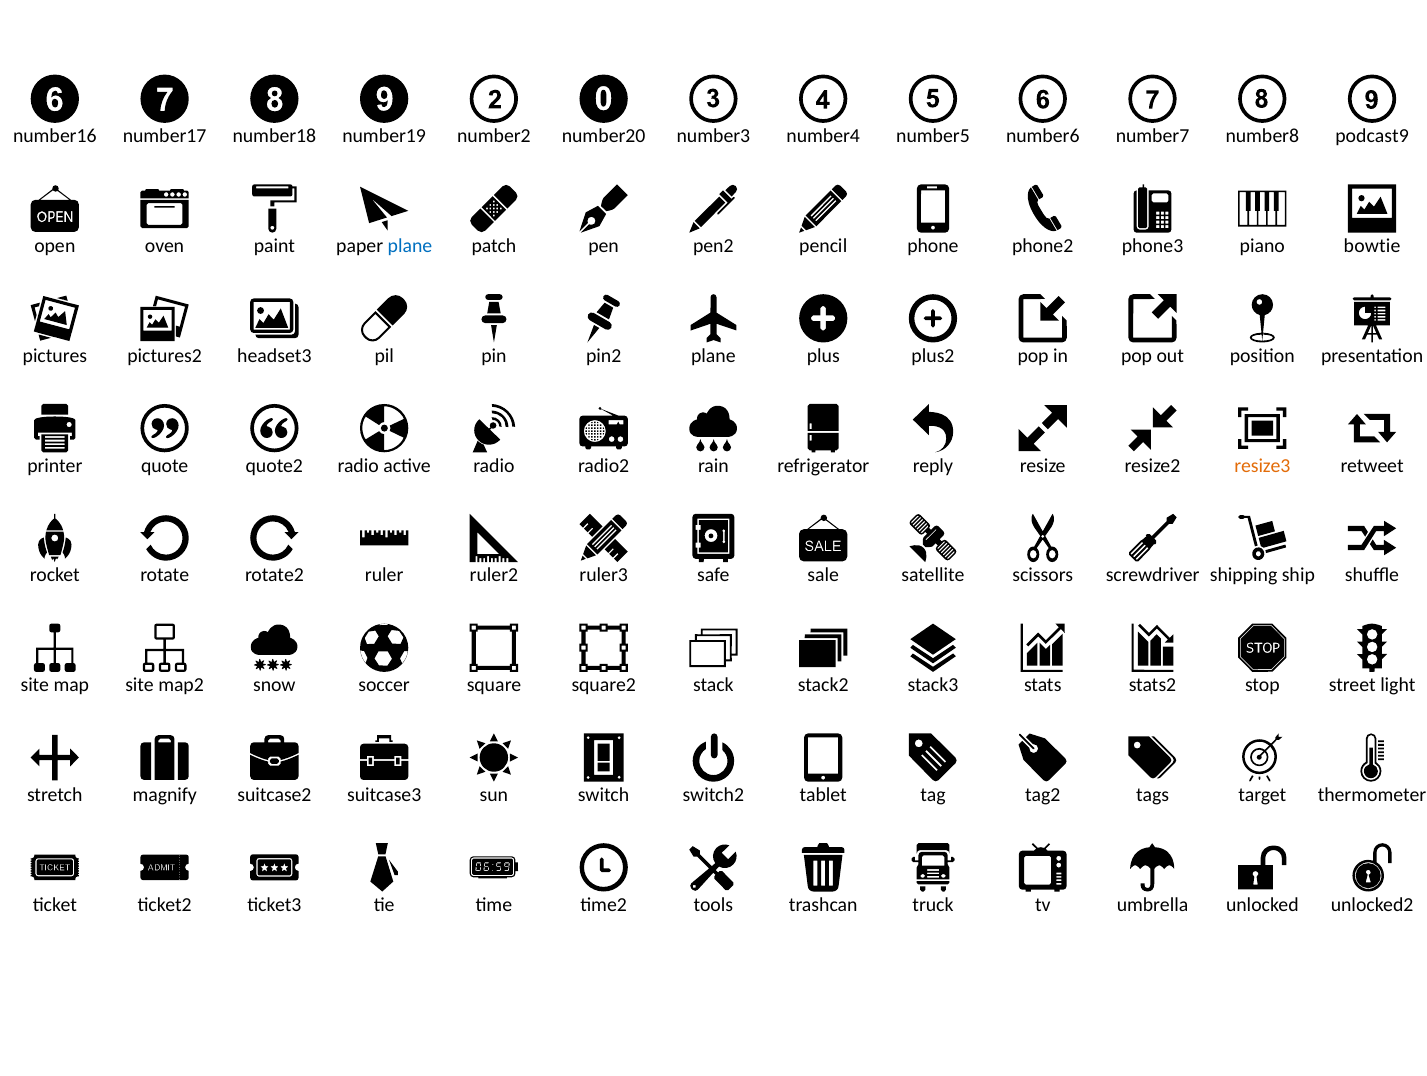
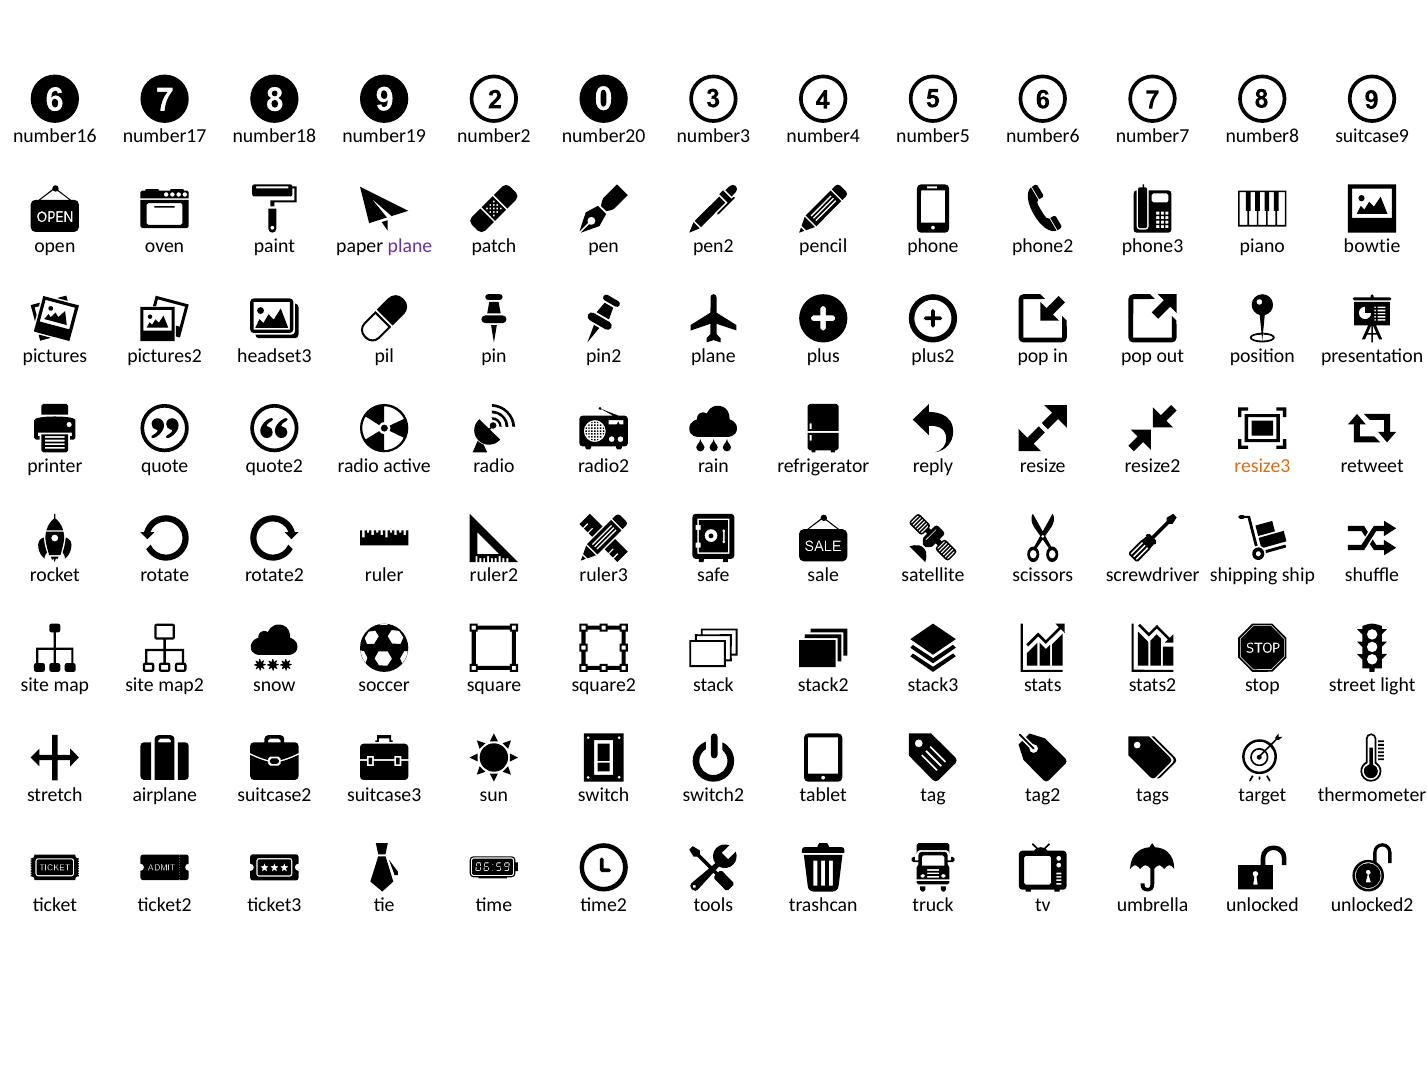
podcast9: podcast9 -> suitcase9
plane at (410, 246) colour: blue -> purple
magnify: magnify -> airplane
